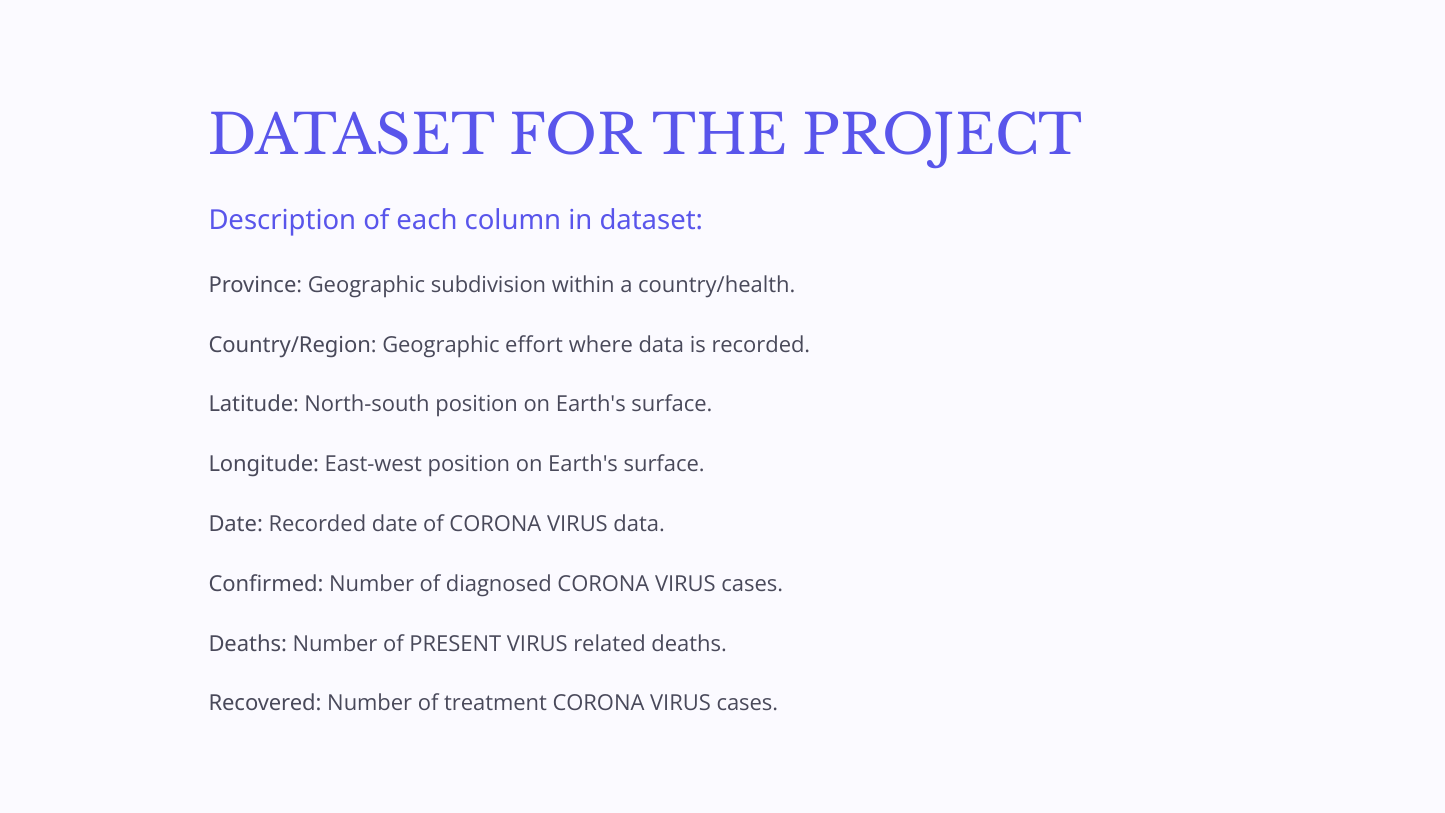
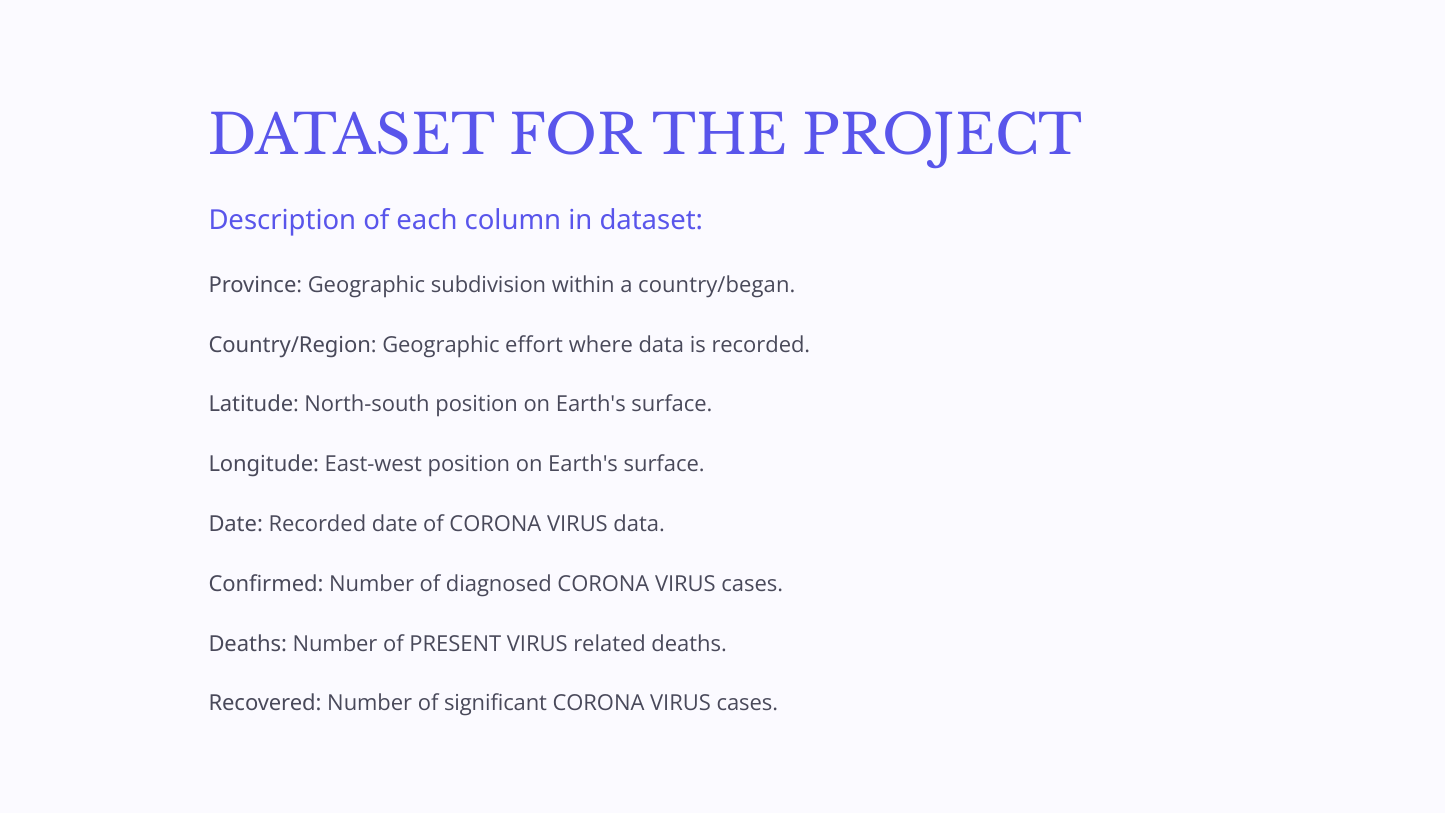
country/health: country/health -> country/began
treatment: treatment -> significant
